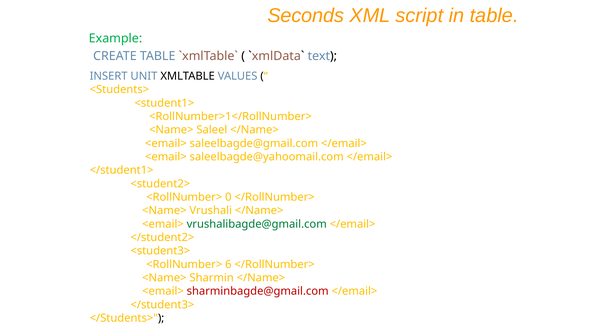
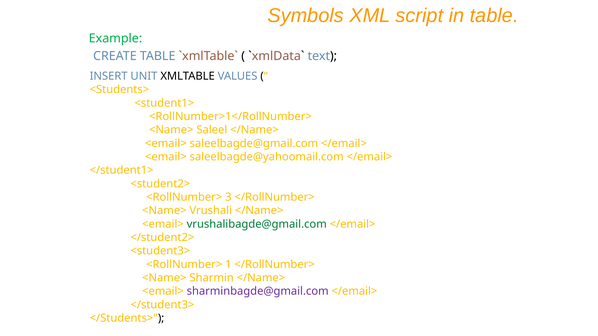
Seconds: Seconds -> Symbols
0: 0 -> 3
6: 6 -> 1
sharminbagde@gmail.com colour: red -> purple
